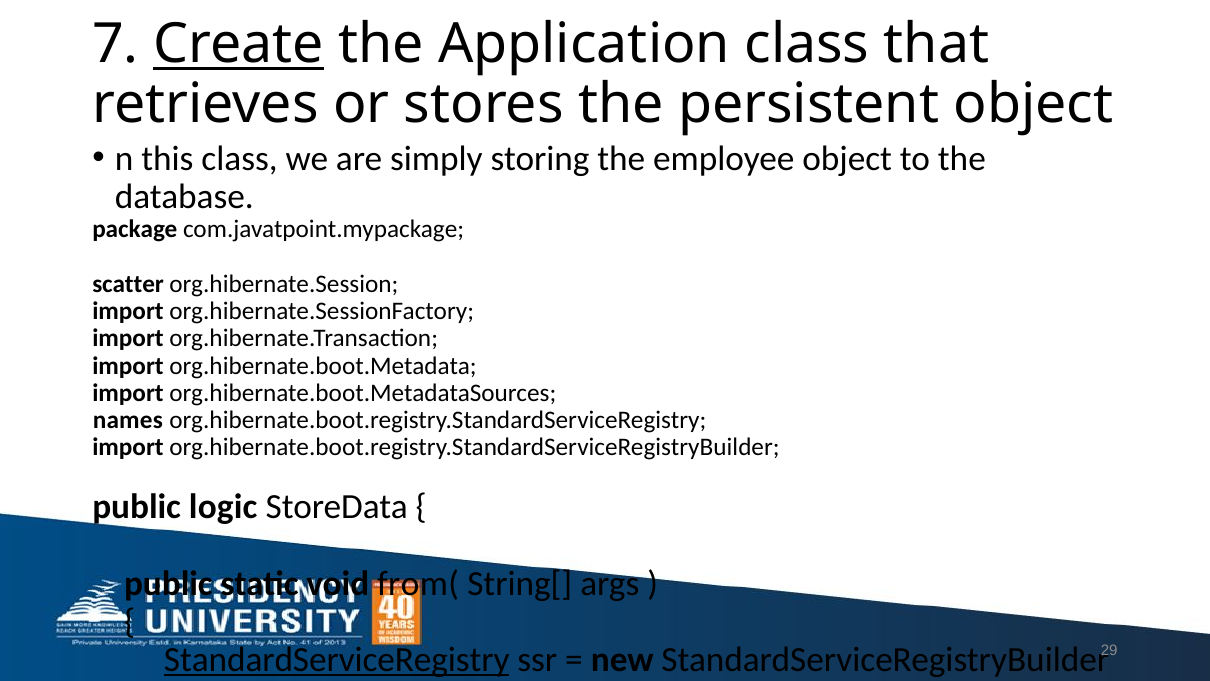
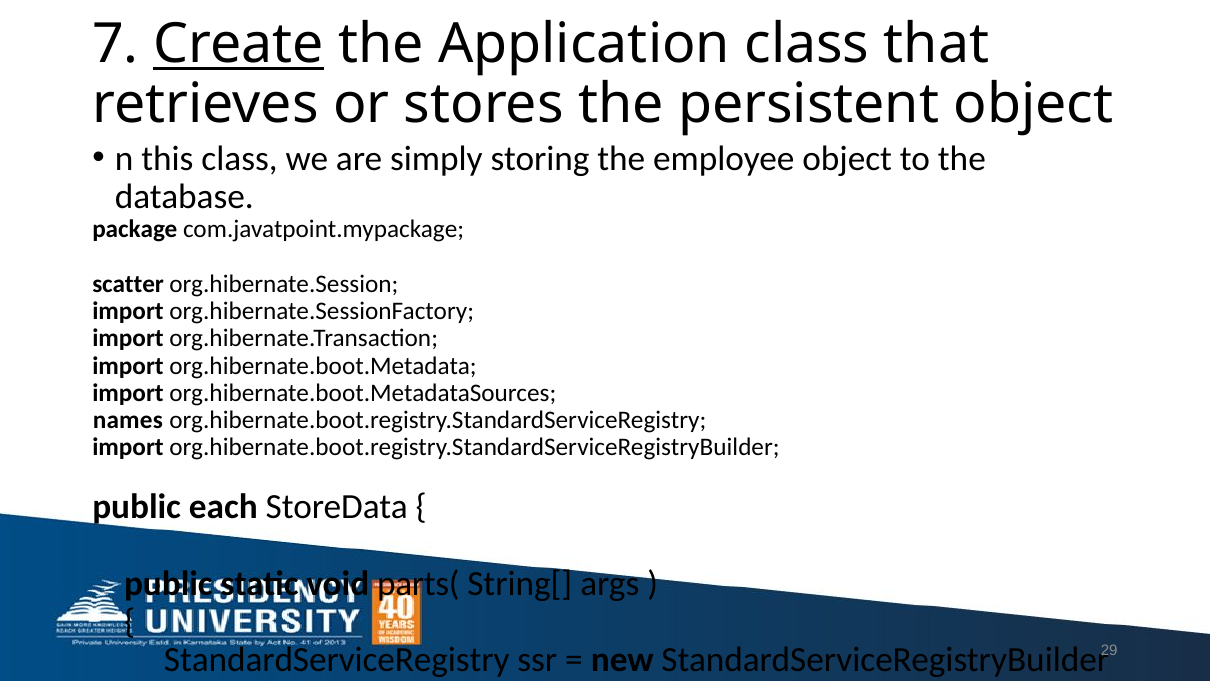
logic: logic -> each
from(: from( -> parts(
StandardServiceRegistry underline: present -> none
